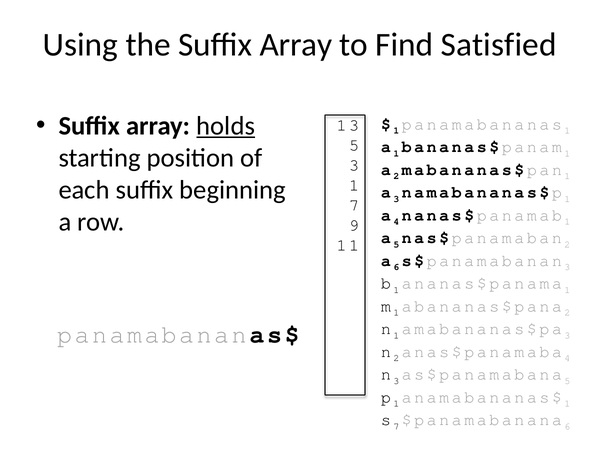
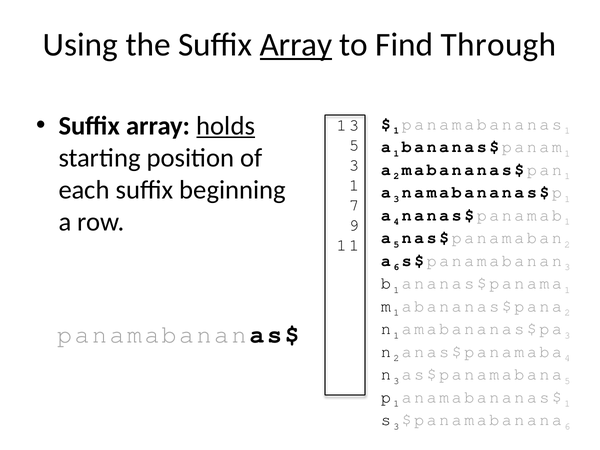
Array at (296, 45) underline: none -> present
Satisfied: Satisfied -> Through
7 at (396, 426): 7 -> 3
